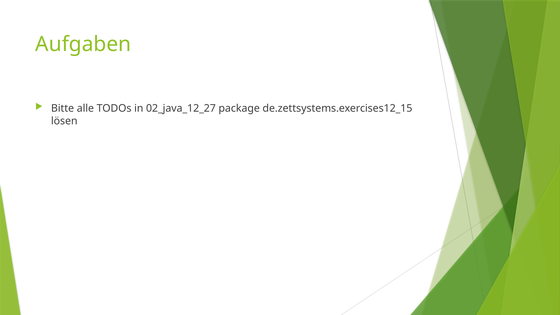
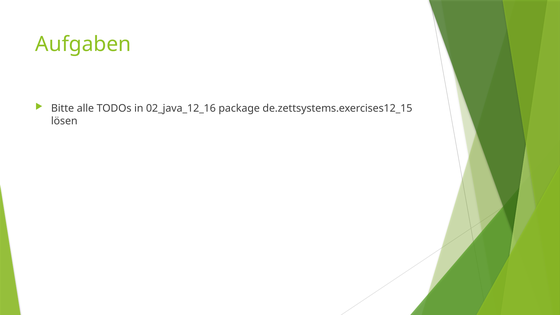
02_java_12_27: 02_java_12_27 -> 02_java_12_16
